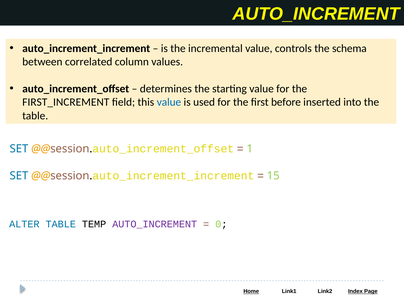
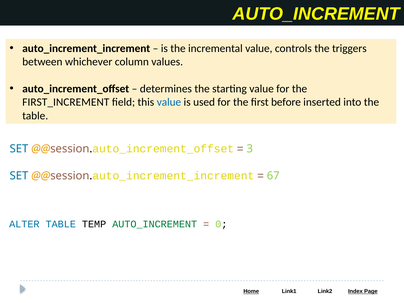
schema: schema -> triggers
correlated: correlated -> whichever
1: 1 -> 3
15: 15 -> 67
AUTO_INCREMENT at (155, 224) colour: purple -> green
